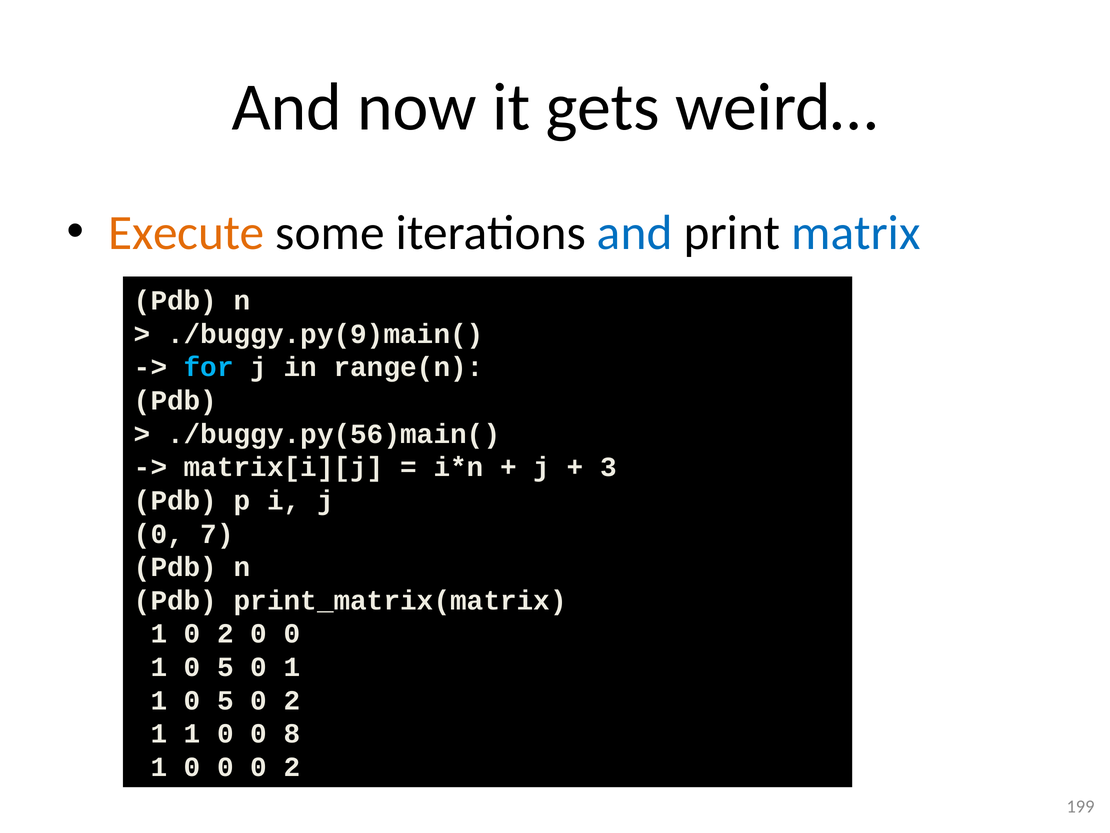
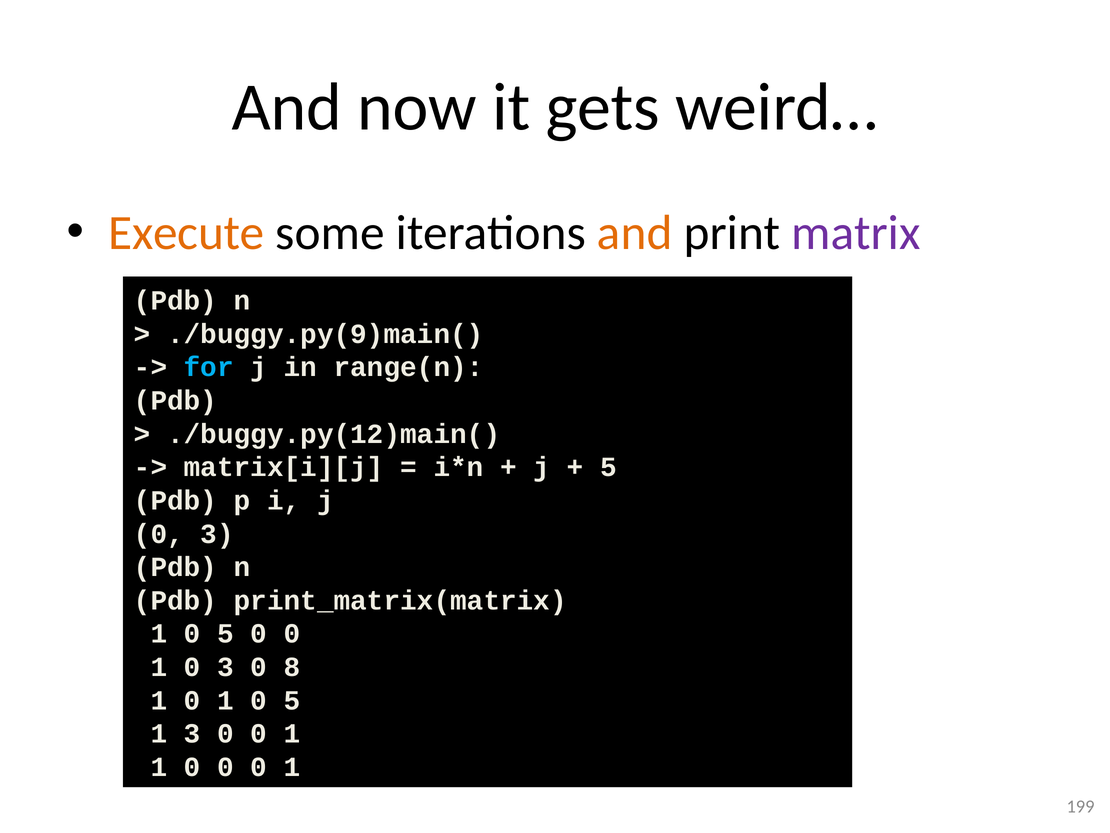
and at (635, 233) colour: blue -> orange
matrix colour: blue -> purple
./buggy.py(56)main(: ./buggy.py(56)main( -> ./buggy.py(12)main(
3 at (608, 467): 3 -> 5
7 at (217, 534): 7 -> 3
2 at (225, 633): 2 -> 5
5 at (225, 667): 5 -> 3
1 at (292, 667): 1 -> 8
5 at (225, 700): 5 -> 1
2 at (292, 700): 2 -> 5
1 at (192, 733): 1 -> 3
8 at (292, 733): 8 -> 1
0 0 0 2: 2 -> 1
